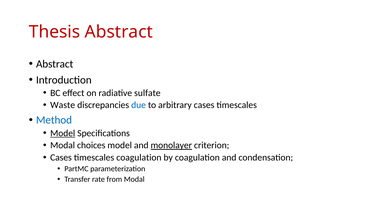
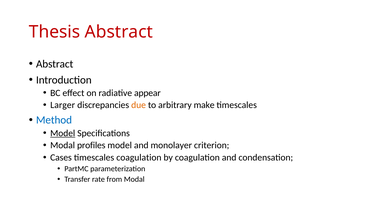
sulfate: sulfate -> appear
Waste: Waste -> Larger
due colour: blue -> orange
arbitrary cases: cases -> make
choices: choices -> profiles
monolayer underline: present -> none
